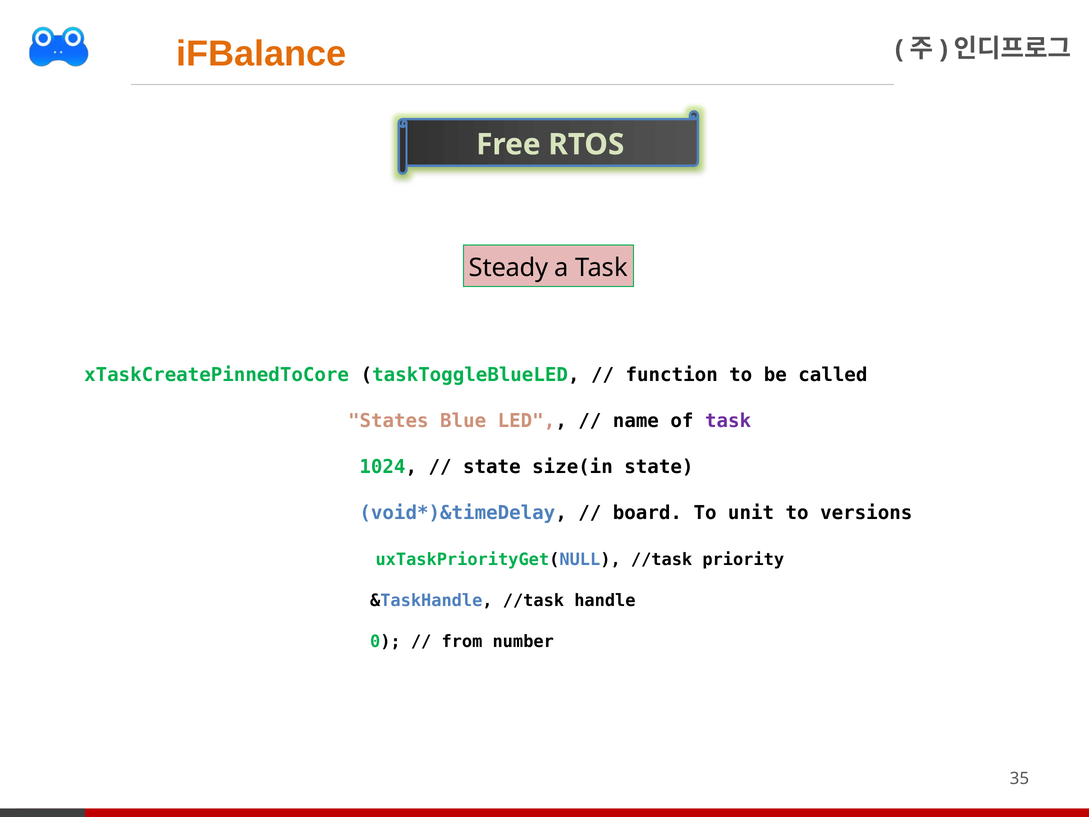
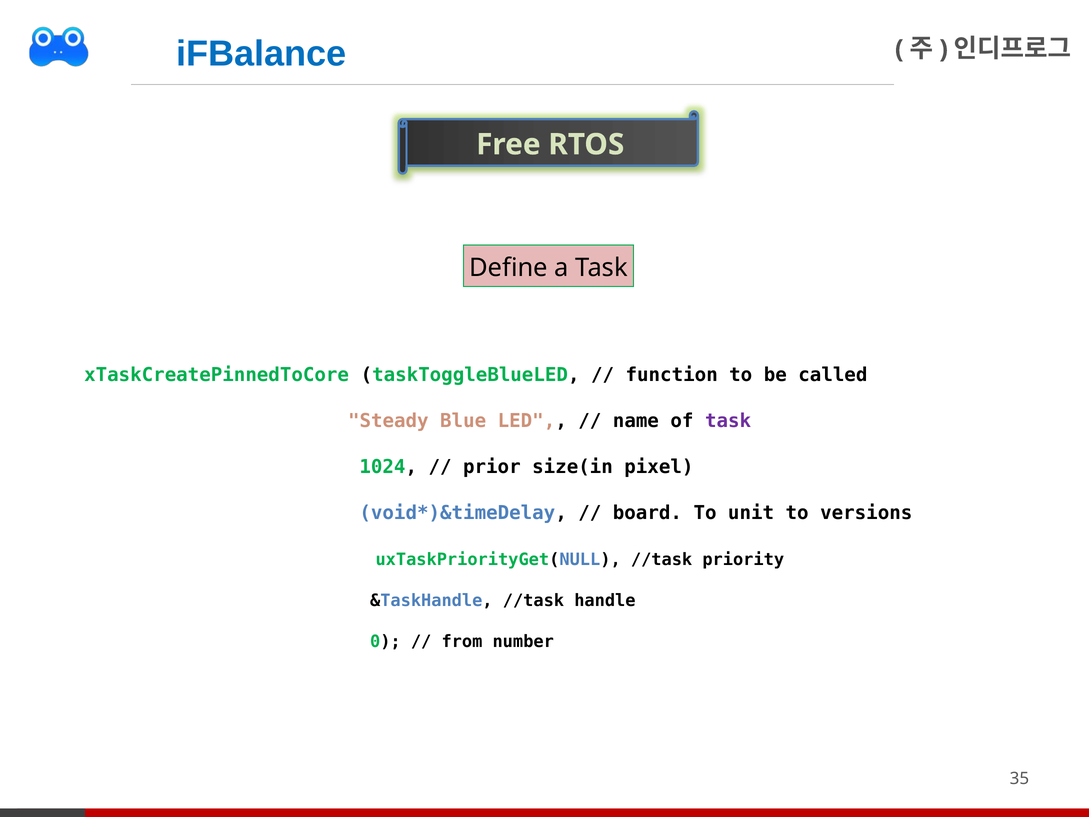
iFBalance colour: orange -> blue
Steady: Steady -> Define
States: States -> Steady
state at (492, 467): state -> prior
size(in state: state -> pixel
